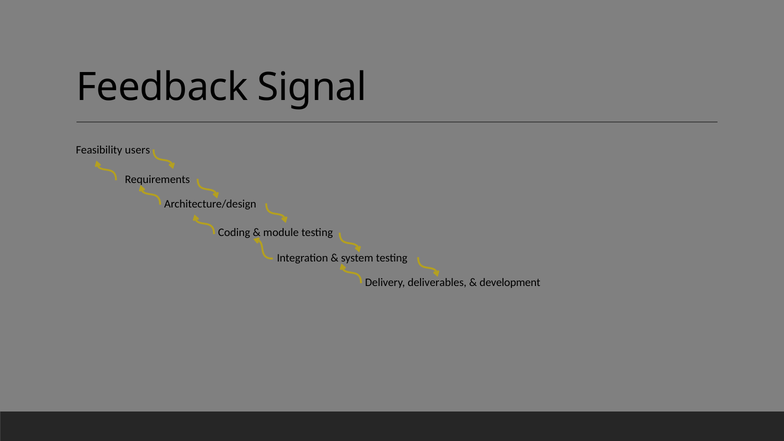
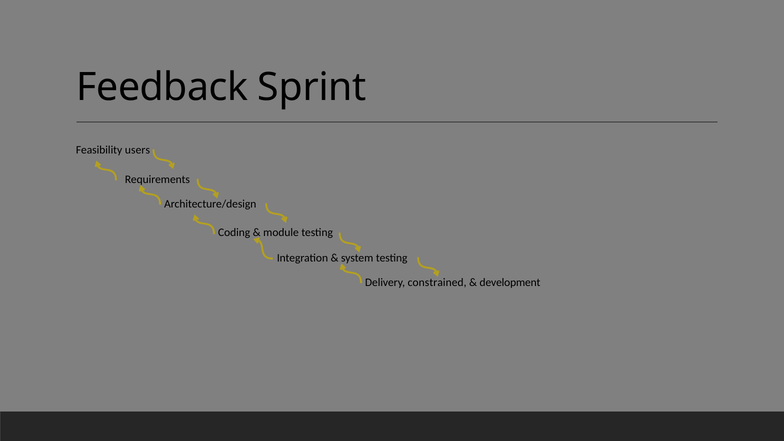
Signal: Signal -> Sprint
deliverables: deliverables -> constrained
